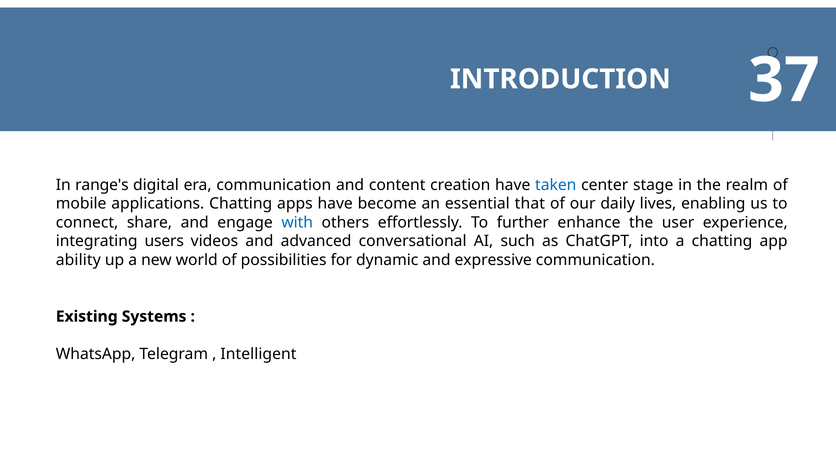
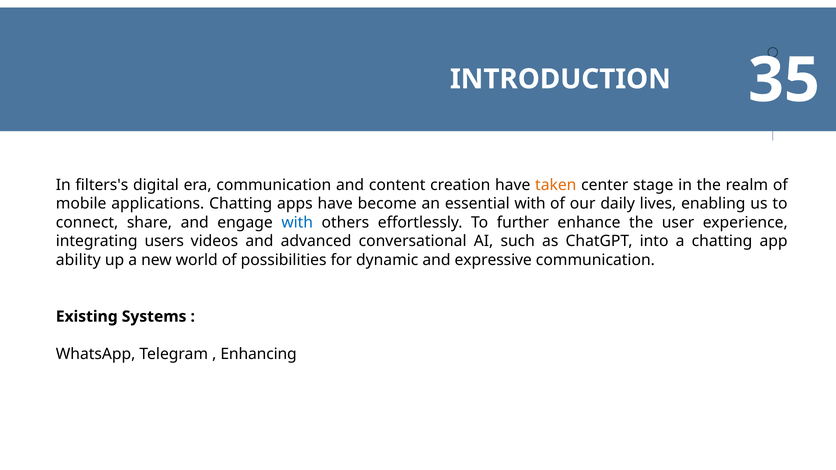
37: 37 -> 35
range's: range's -> filters's
taken colour: blue -> orange
essential that: that -> with
Intelligent: Intelligent -> Enhancing
